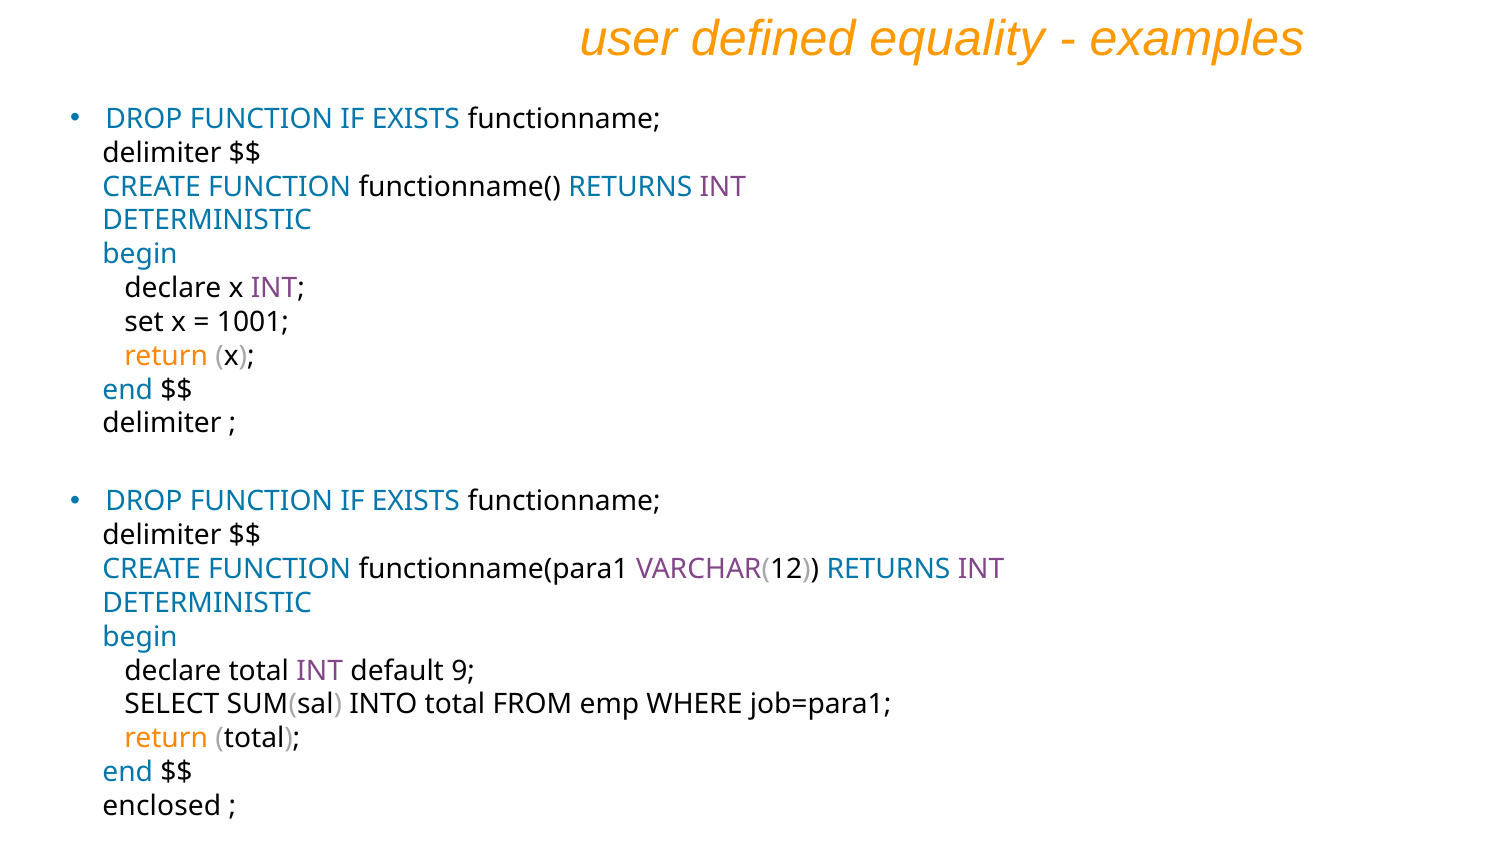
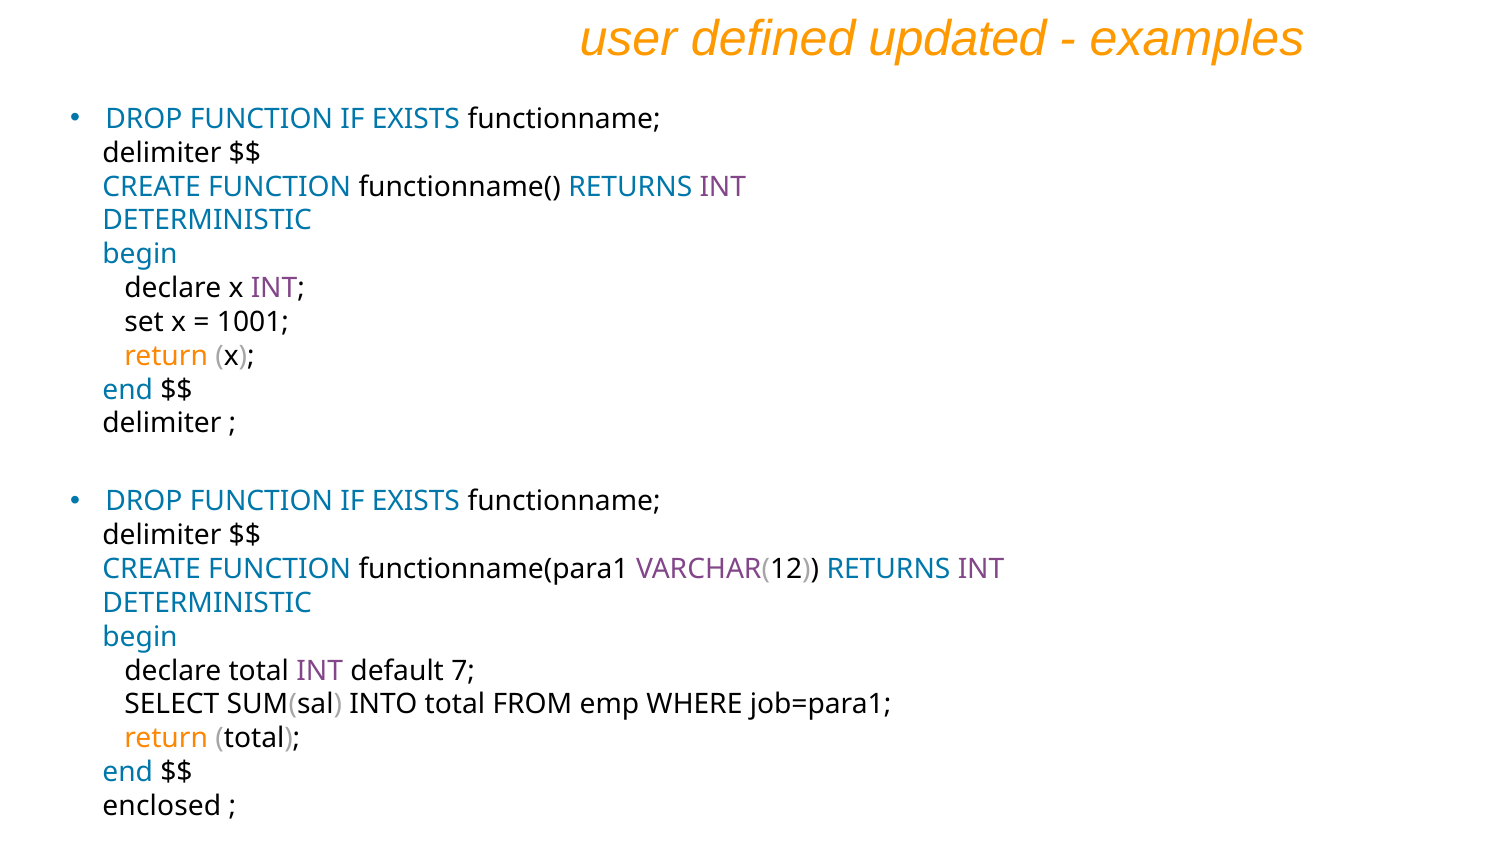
equality: equality -> updated
9: 9 -> 7
